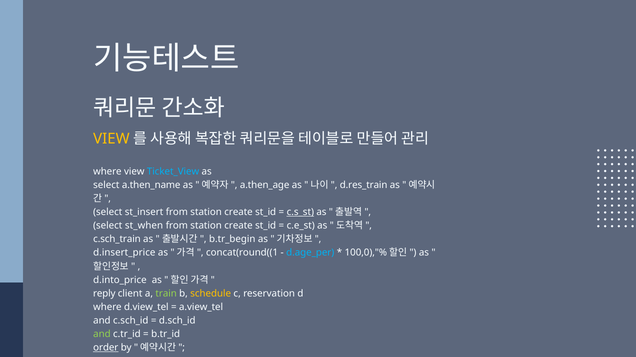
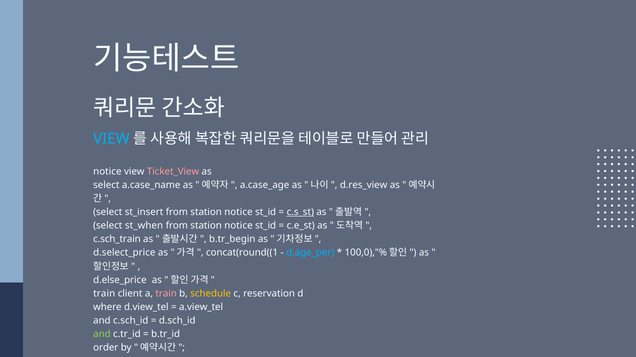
VIEW at (111, 139) colour: yellow -> light blue
where at (107, 172): where -> notice
Ticket_View colour: light blue -> pink
a.then_name: a.then_name -> a.case_name
a.then_age: a.then_age -> a.case_age
d.res_train: d.res_train -> d.res_view
create at (239, 213): create -> notice
create at (239, 226): create -> notice
d.insert_price: d.insert_price -> d.select_price
d.into_price: d.into_price -> d.else_price
reply at (104, 294): reply -> train
train at (166, 294) colour: light green -> pink
order underline: present -> none
